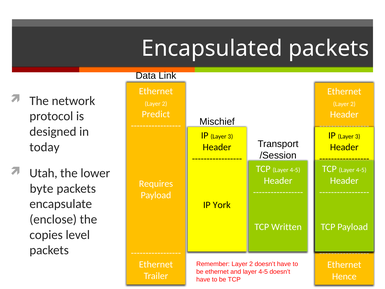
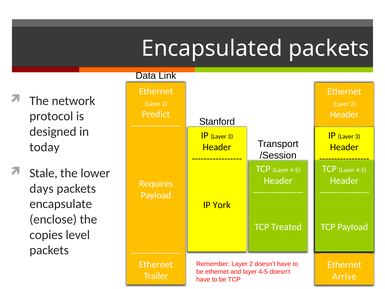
Mischief: Mischief -> Stanford
Utah: Utah -> Stale
byte: byte -> days
Written: Written -> Treated
Hence: Hence -> Arrive
